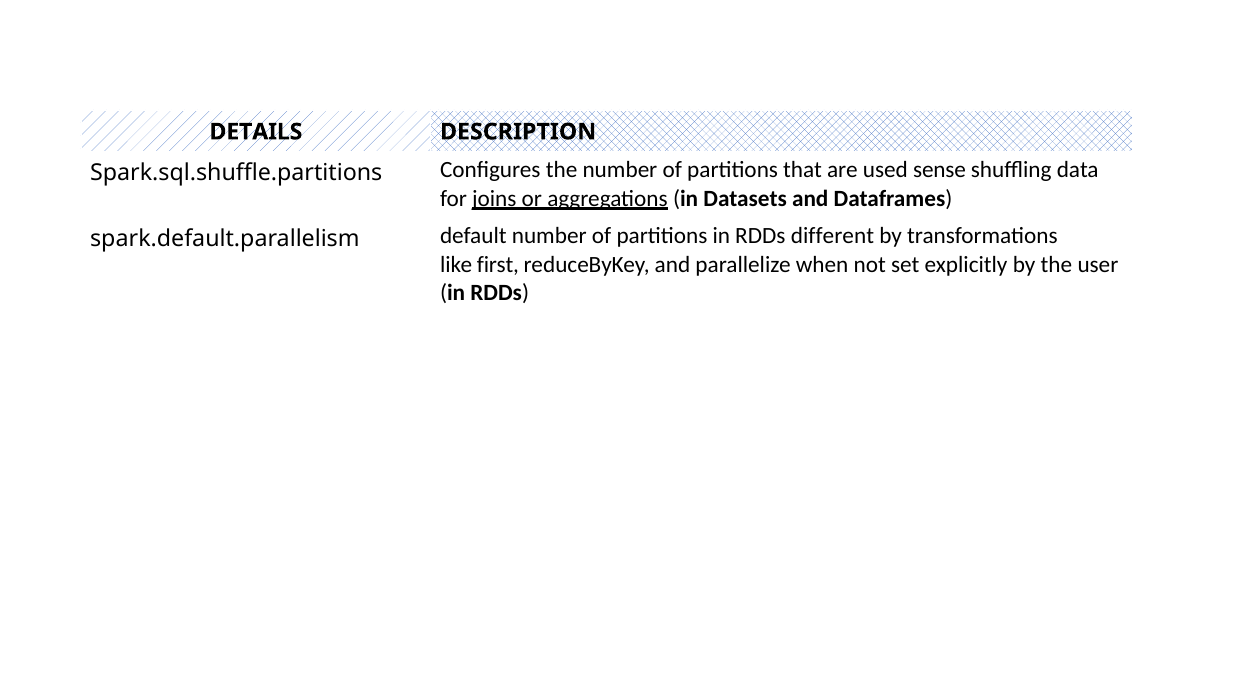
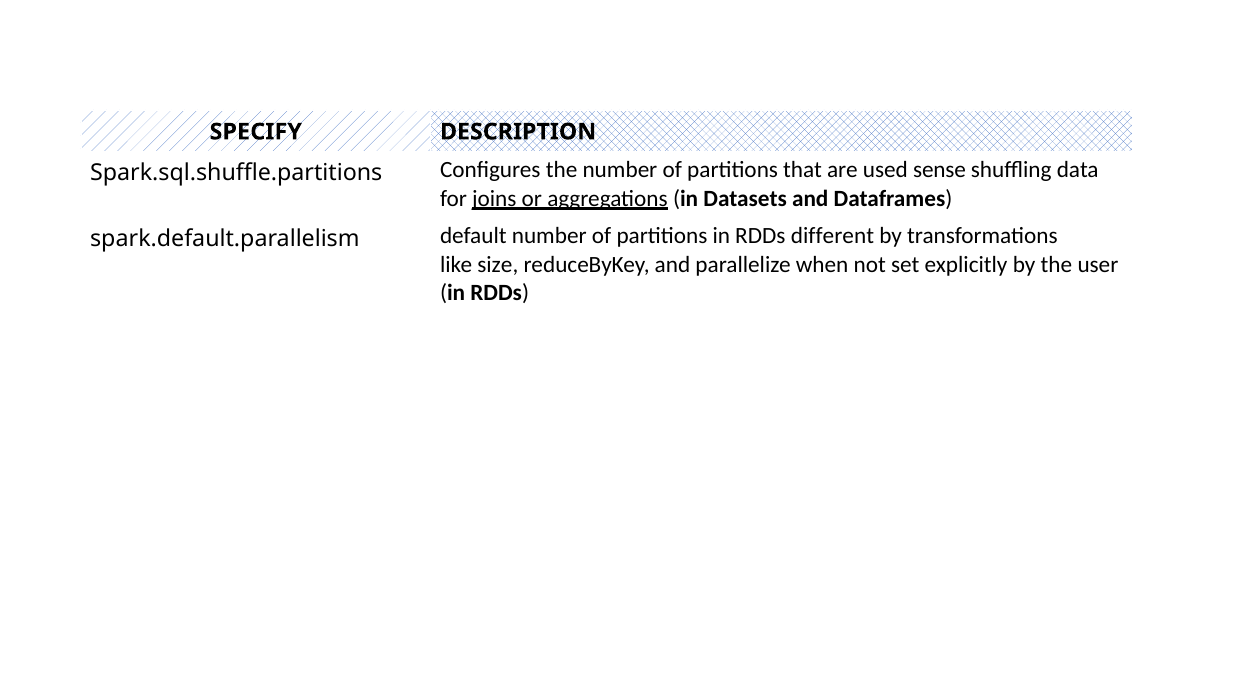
DETAILS: DETAILS -> SPECIFY
first: first -> size
